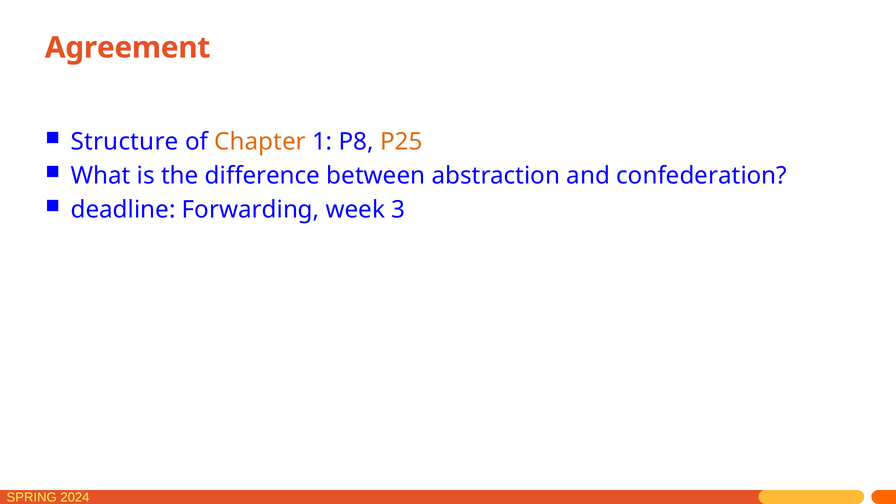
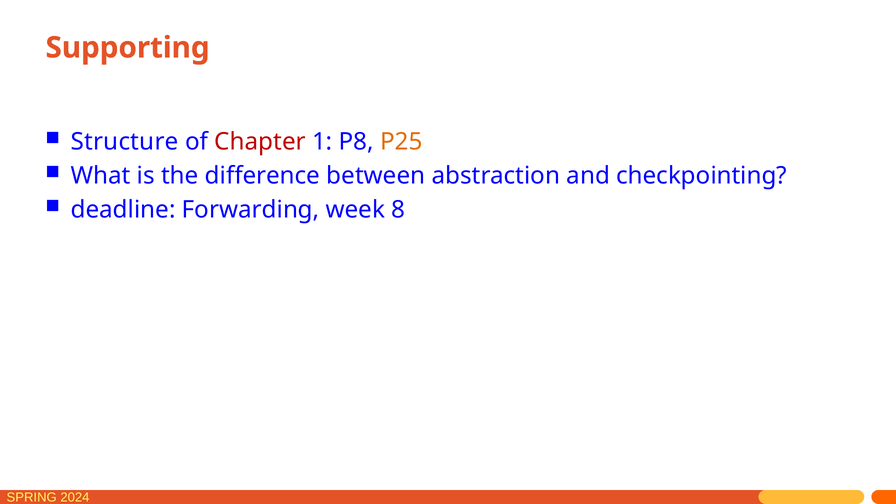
Agreement: Agreement -> Supporting
Chapter colour: orange -> red
confederation: confederation -> checkpointing
3: 3 -> 8
